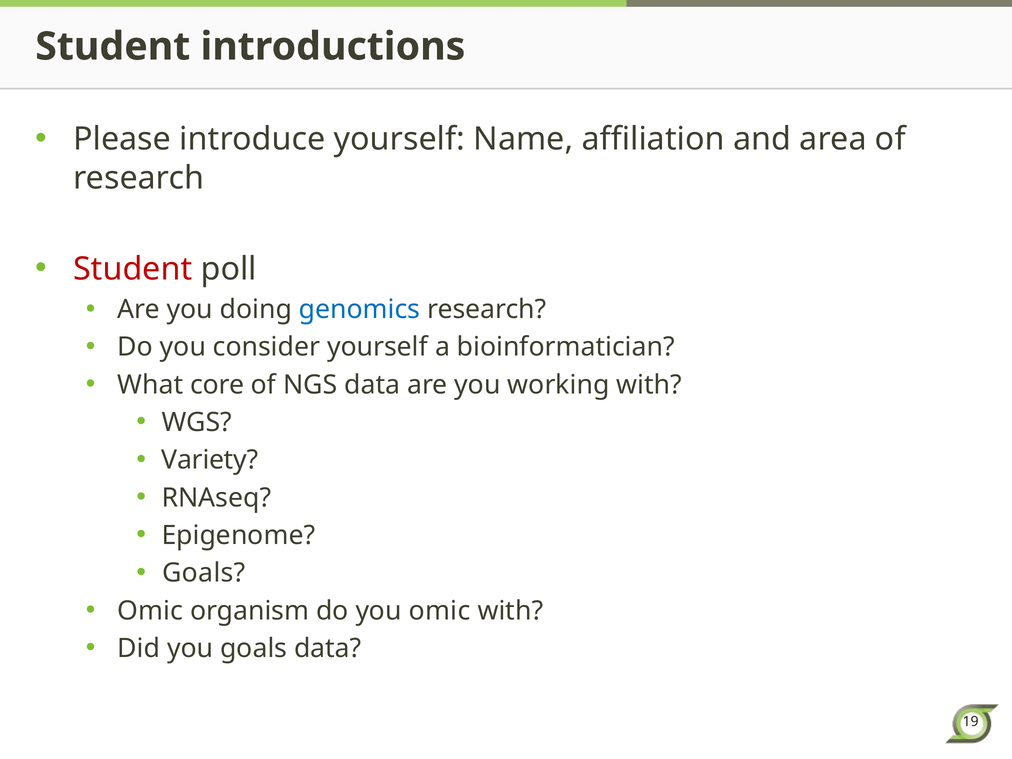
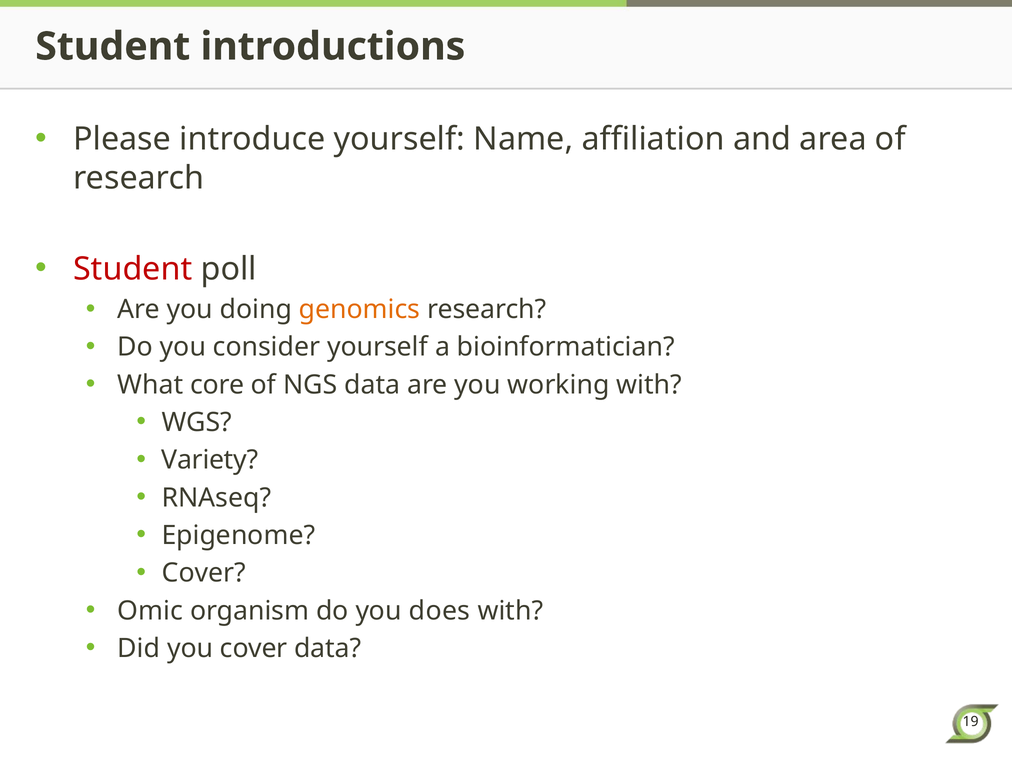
genomics colour: blue -> orange
Goals at (204, 573): Goals -> Cover
you omic: omic -> does
you goals: goals -> cover
